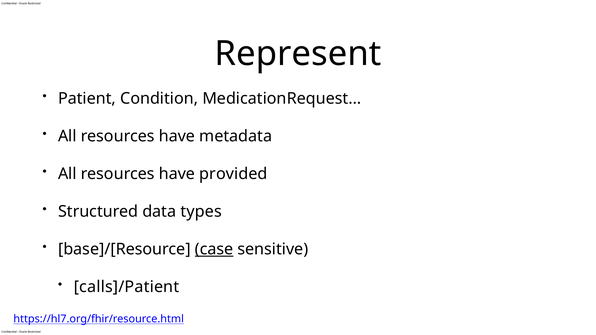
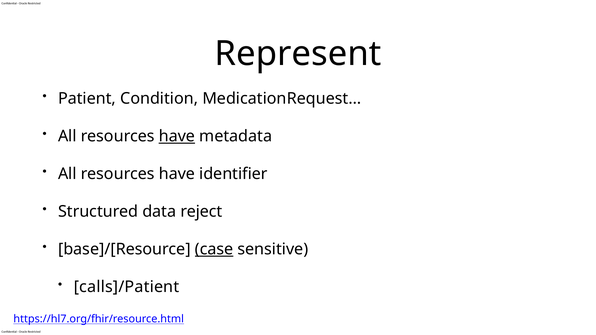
have at (177, 136) underline: none -> present
provided: provided -> identifier
types: types -> reject
